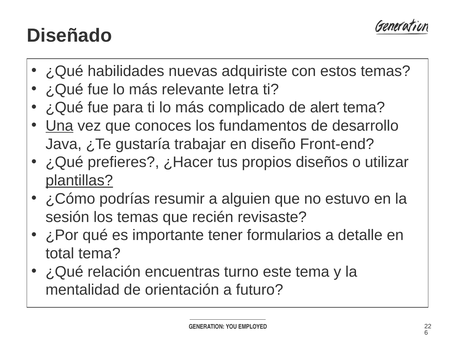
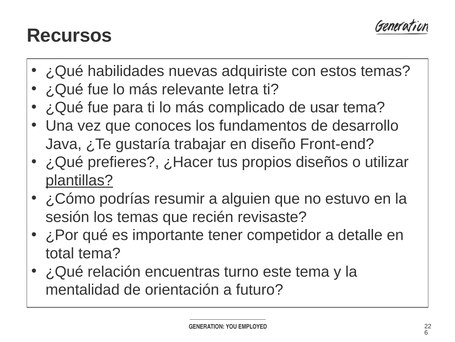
Diseñado: Diseñado -> Recursos
alert: alert -> usar
Una underline: present -> none
formularios: formularios -> competidor
